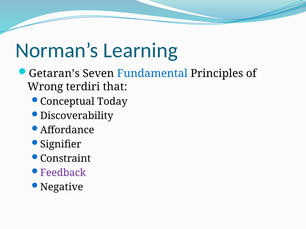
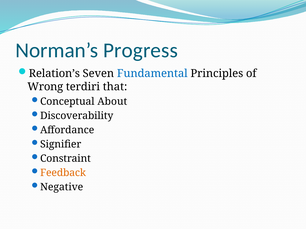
Learning: Learning -> Progress
Getaran’s: Getaran’s -> Relation’s
Today: Today -> About
Feedback colour: purple -> orange
